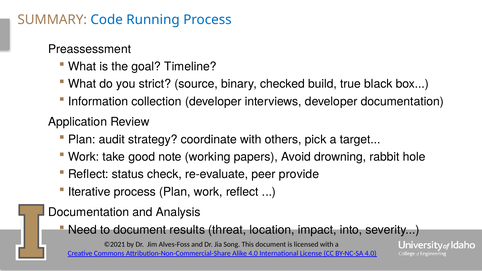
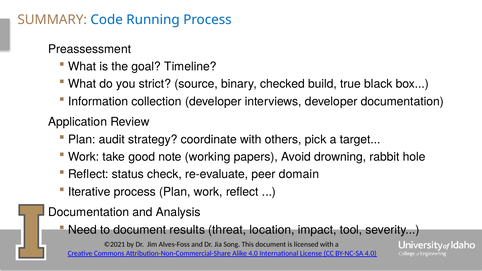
provide: provide -> domain
into: into -> tool
